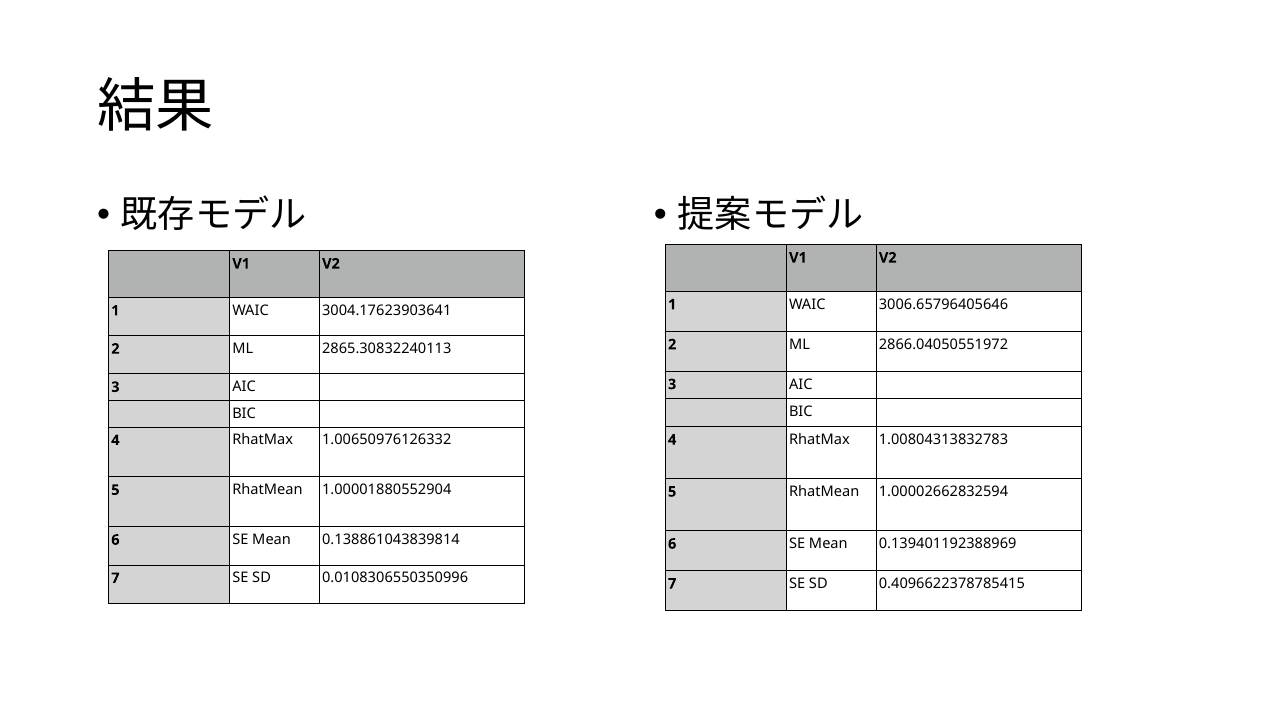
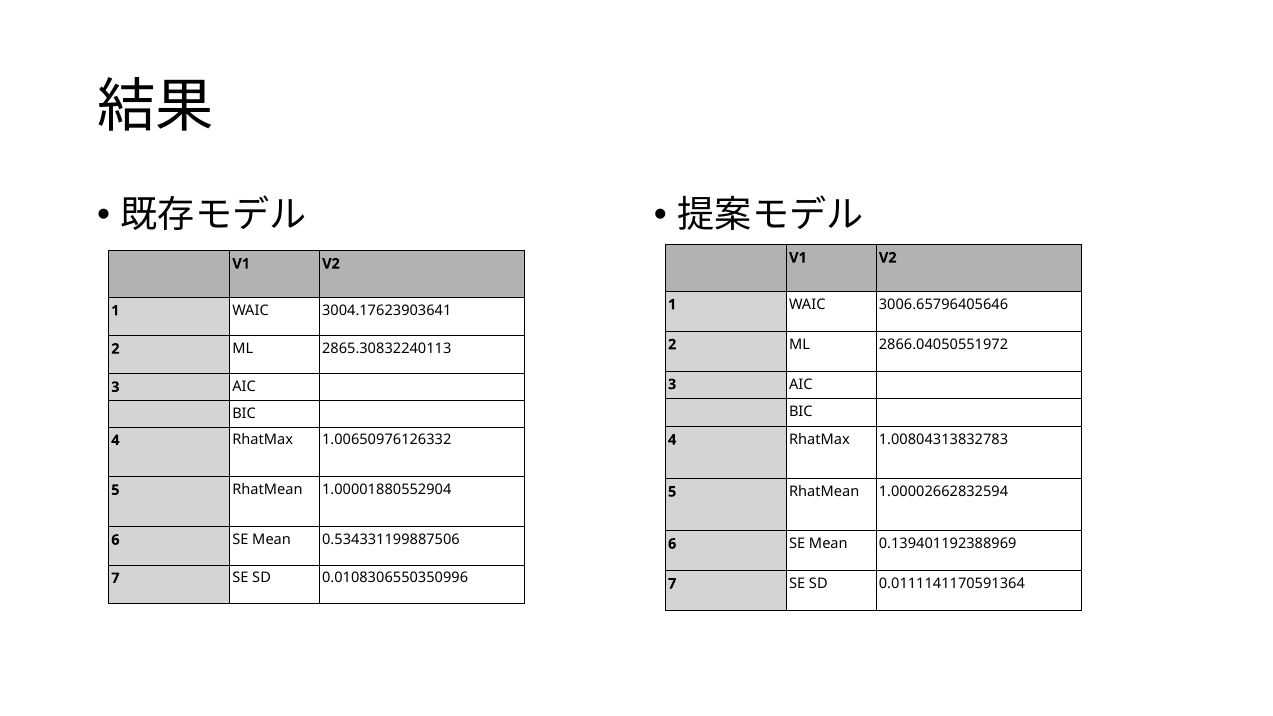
0.138861043839814: 0.138861043839814 -> 0.534331199887506
0.4096622378785415: 0.4096622378785415 -> 0.0111141170591364
